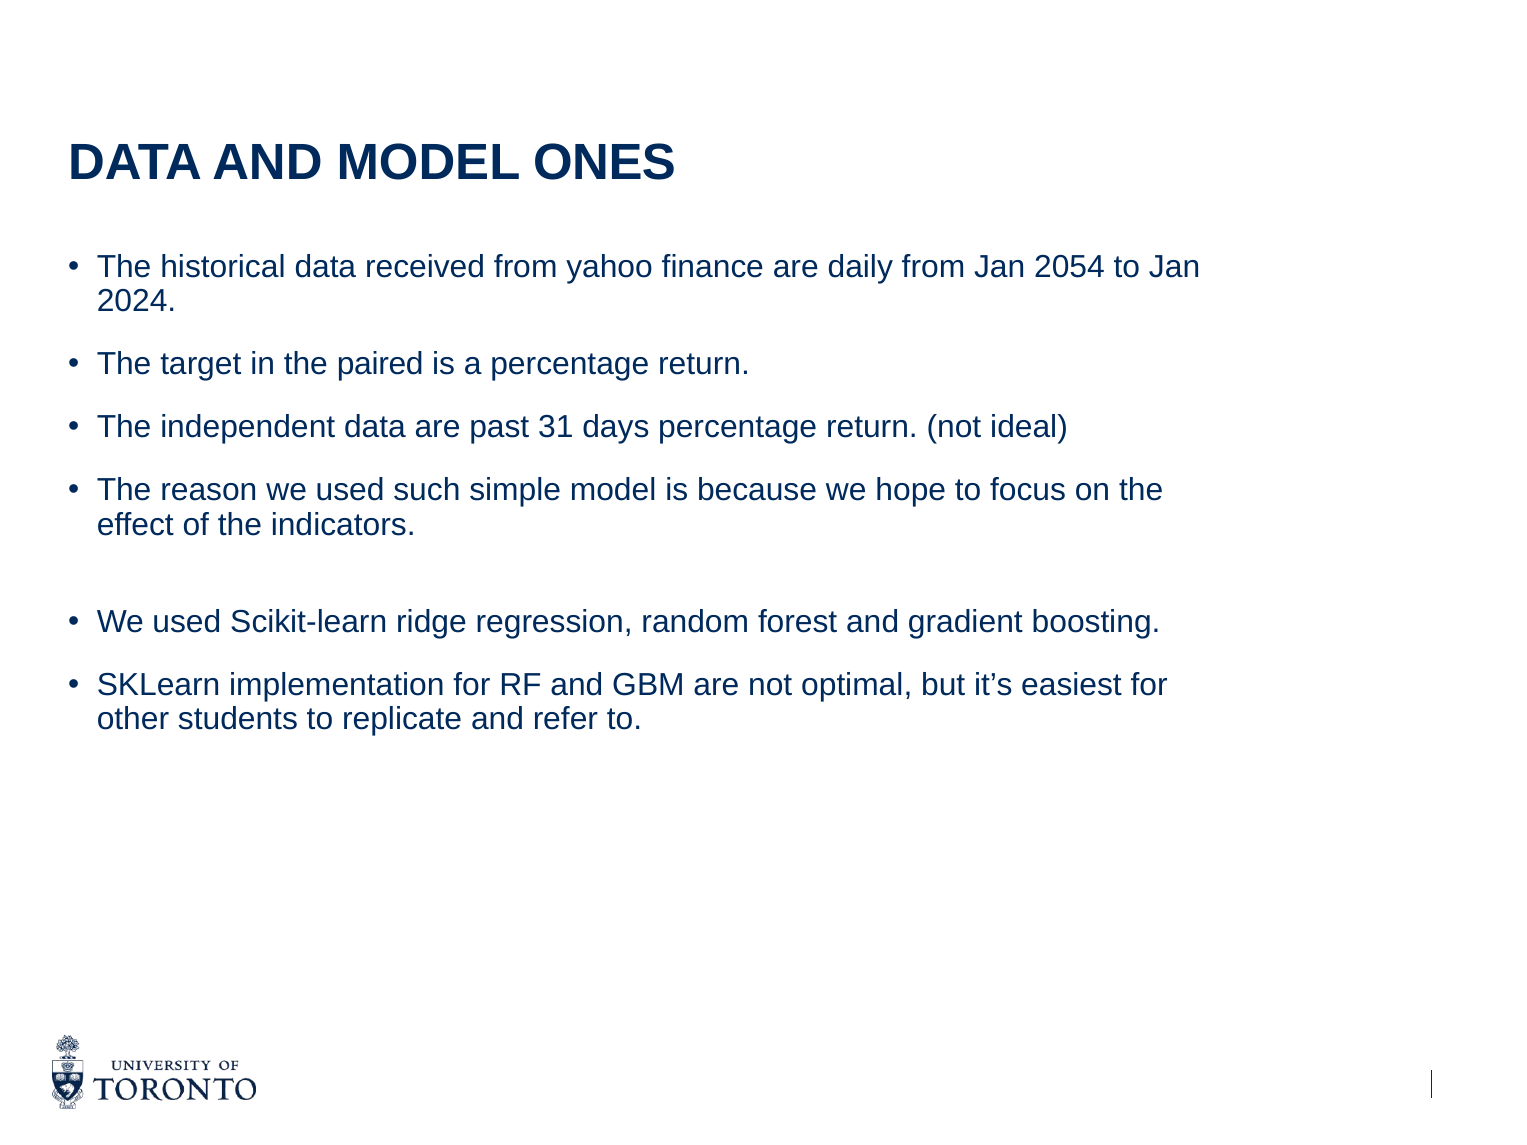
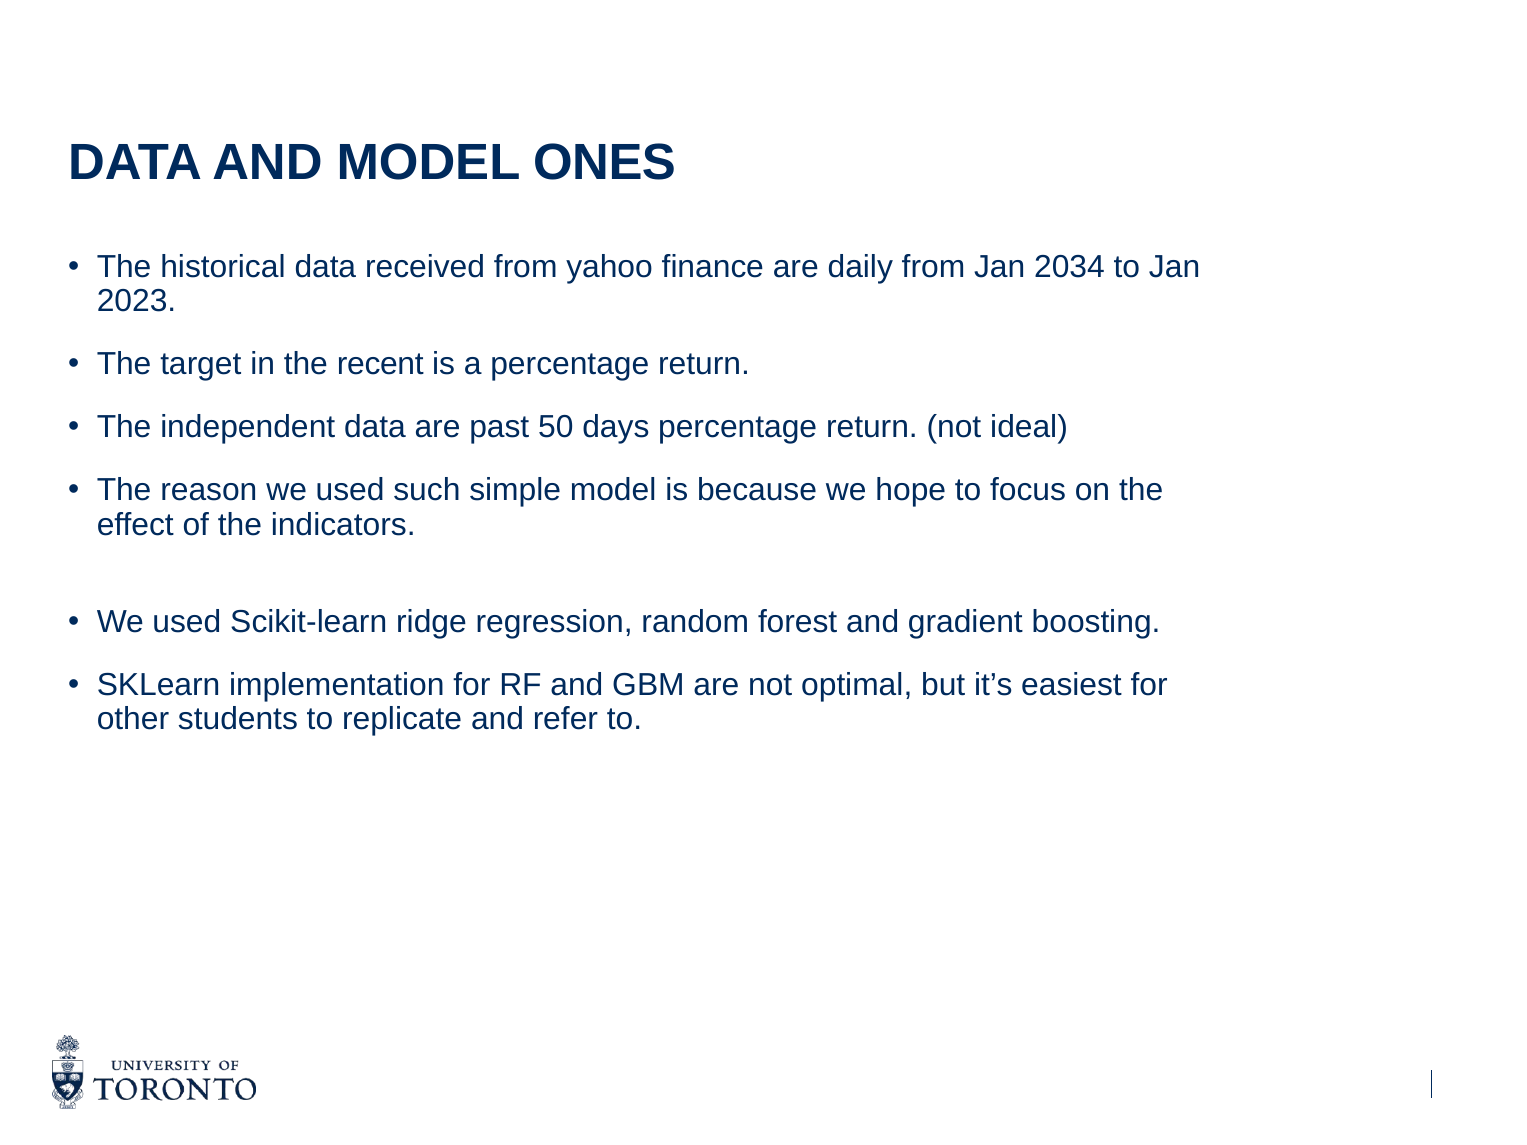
2054: 2054 -> 2034
2024: 2024 -> 2023
paired: paired -> recent
31: 31 -> 50
